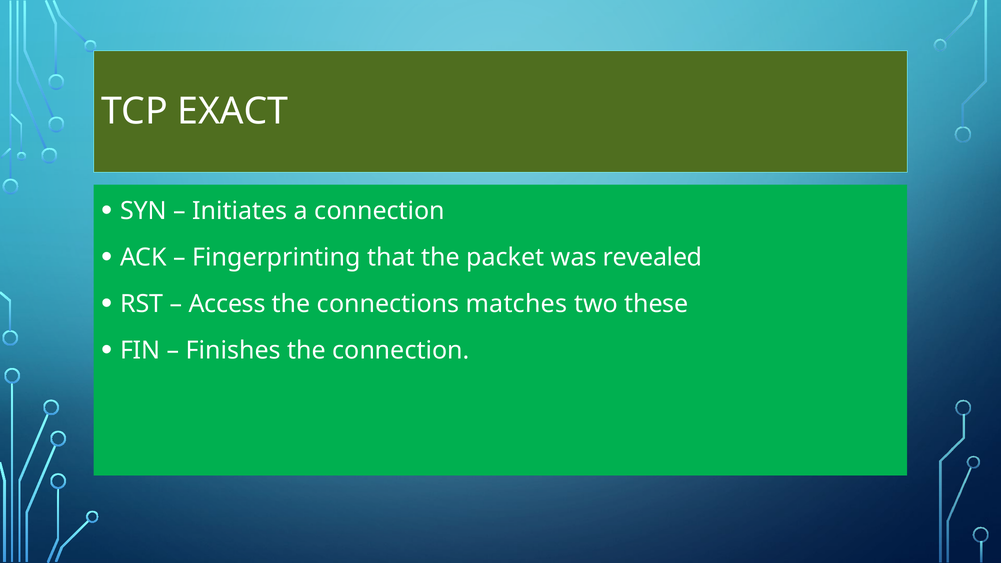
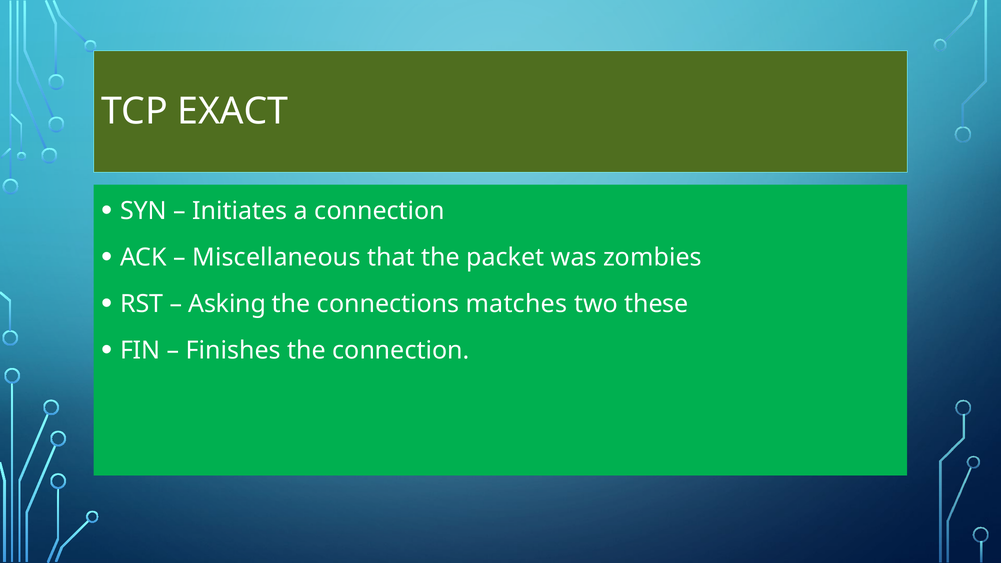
Fingerprinting: Fingerprinting -> Miscellaneous
revealed: revealed -> zombies
Access: Access -> Asking
